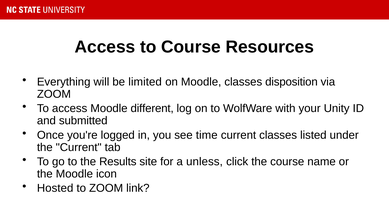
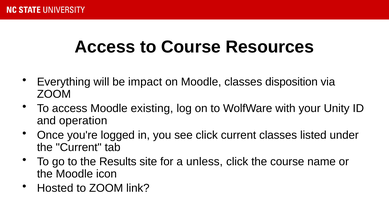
limited: limited -> impact
different: different -> existing
submitted: submitted -> operation
see time: time -> click
